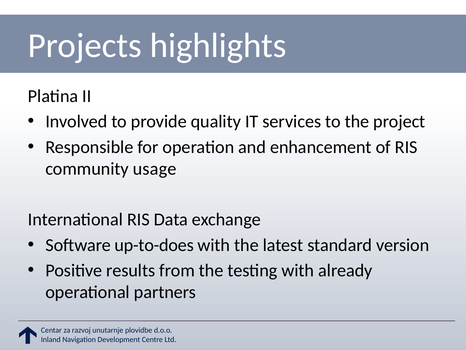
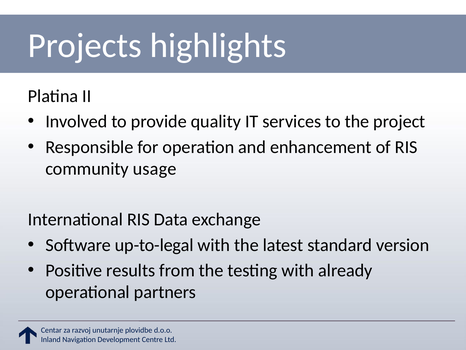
up-to-does: up-to-does -> up-to-legal
